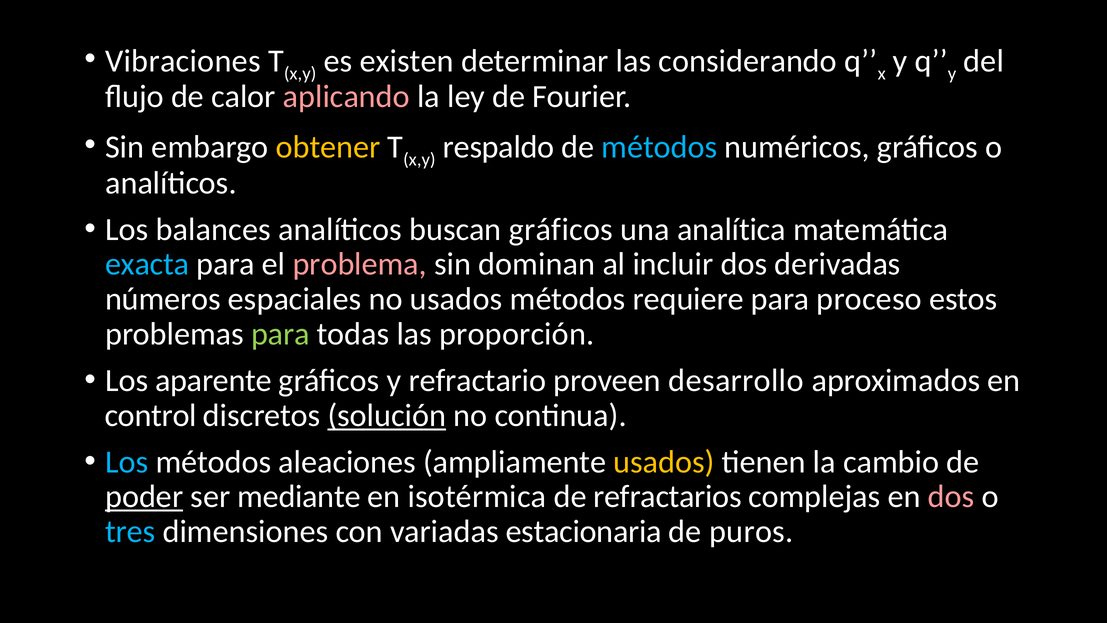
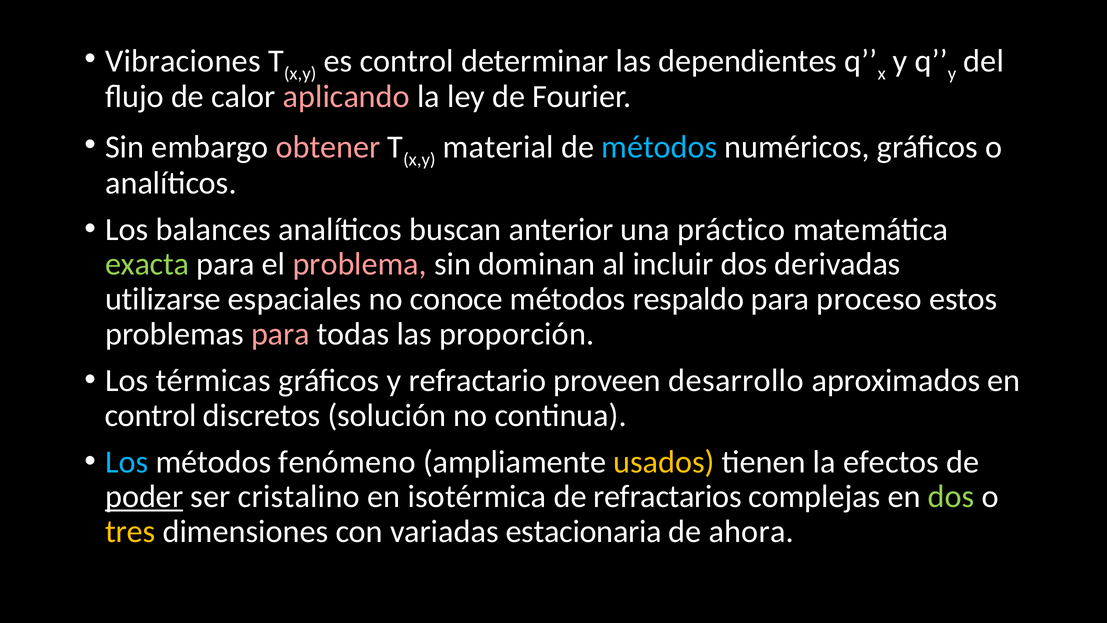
es existen: existen -> control
considerando: considerando -> dependientes
obtener colour: yellow -> pink
respaldo: respaldo -> material
buscan gráficos: gráficos -> anterior
analítica: analítica -> práctico
exacta colour: light blue -> light green
números: números -> utilizarse
no usados: usados -> conoce
requiere: requiere -> respaldo
para at (280, 334) colour: light green -> pink
aparente: aparente -> térmicas
solución underline: present -> none
aleaciones: aleaciones -> fenómeno
cambio: cambio -> efectos
mediante: mediante -> cristalino
dos at (951, 497) colour: pink -> light green
tres colour: light blue -> yellow
puros: puros -> ahora
